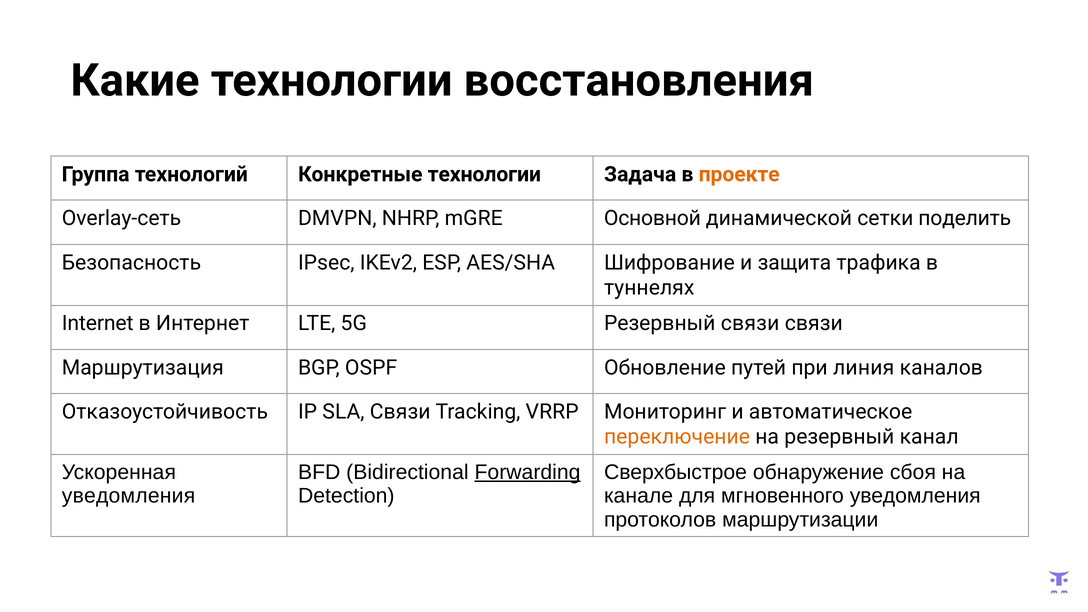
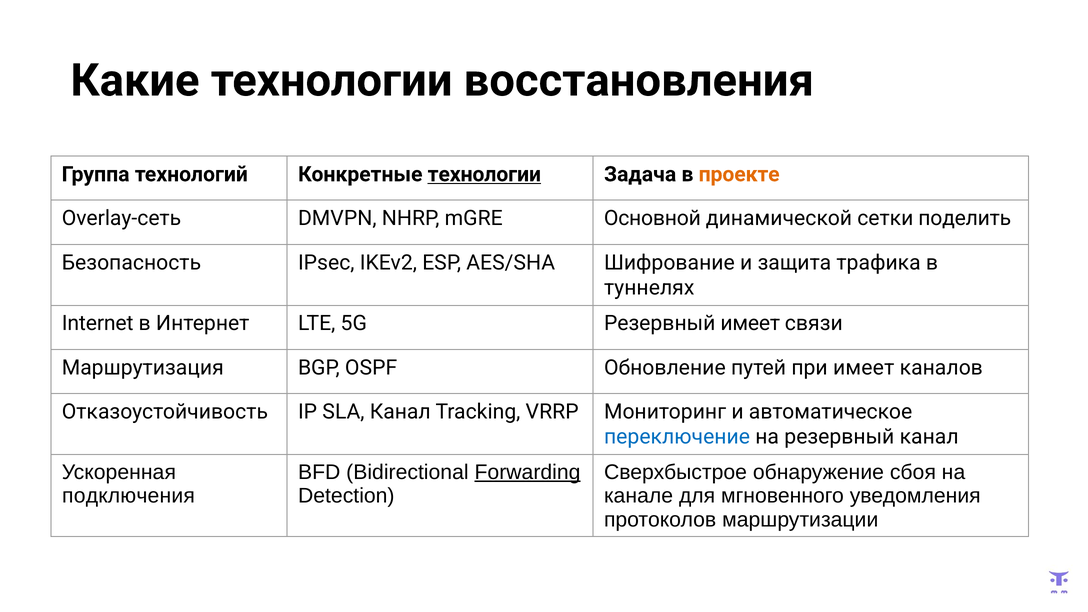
технологии at (484, 174) underline: none -> present
Резервный связи: связи -> имеет
при линия: линия -> имеет
SLA Связи: Связи -> Канал
переключение colour: orange -> blue
уведомления at (129, 496): уведомления -> подключения
